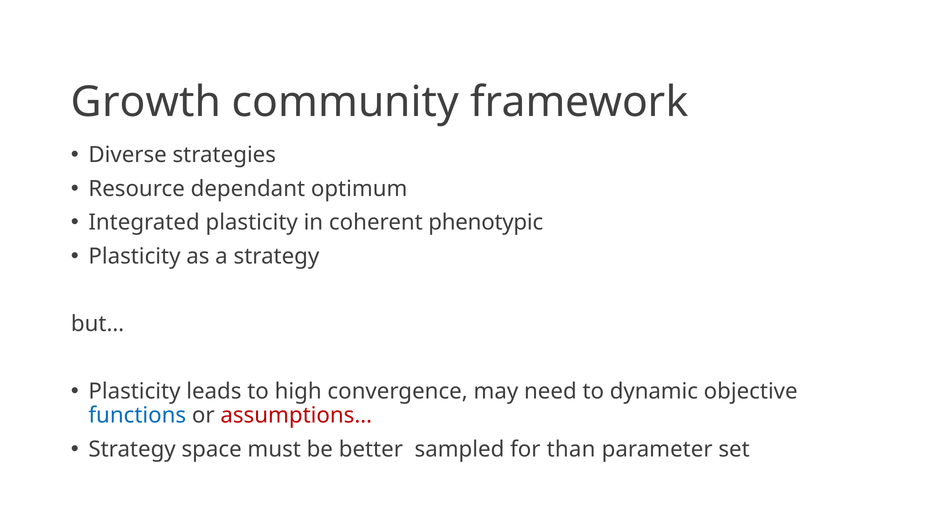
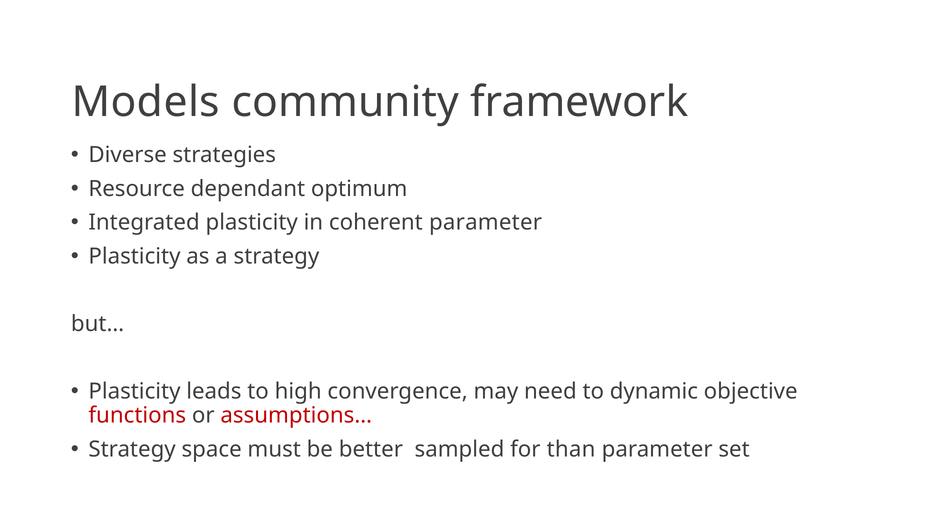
Growth: Growth -> Models
coherent phenotypic: phenotypic -> parameter
functions colour: blue -> red
